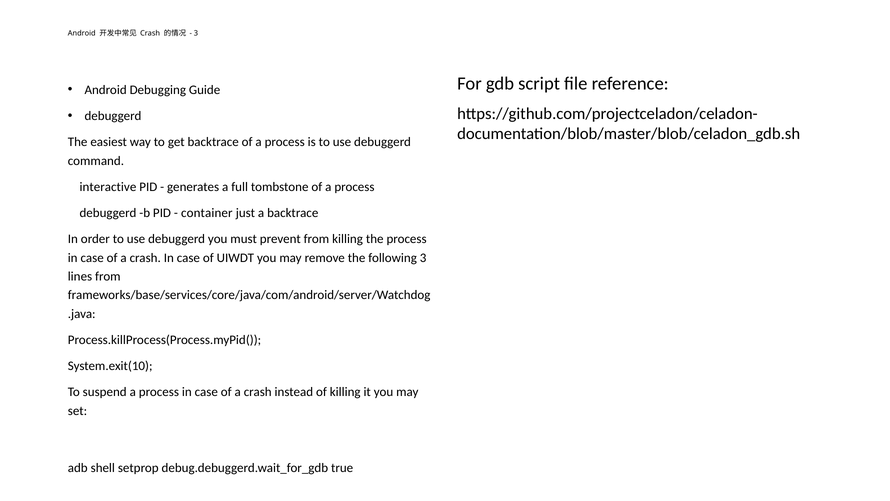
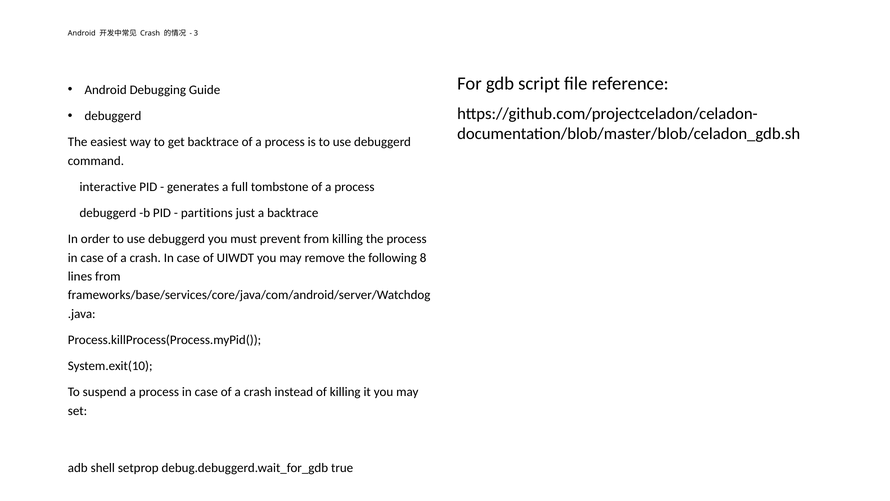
container: container -> partitions
following 3: 3 -> 8
